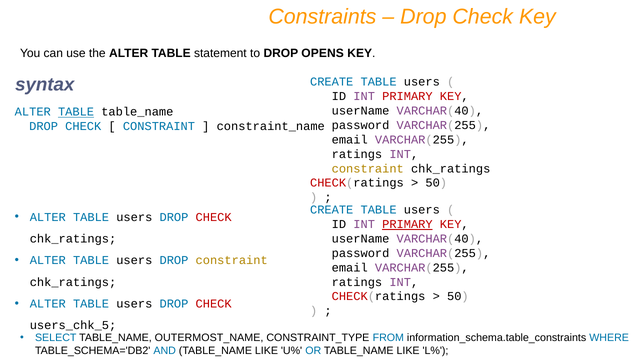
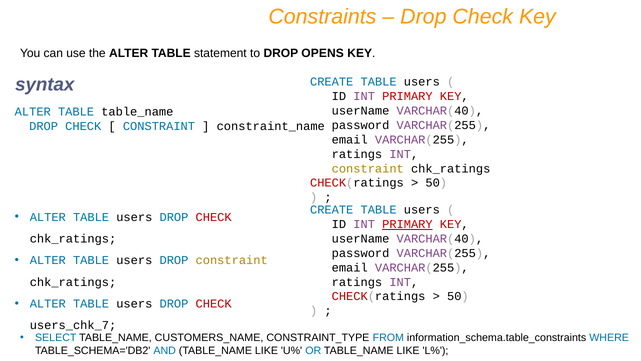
TABLE at (76, 112) underline: present -> none
users_chk_5: users_chk_5 -> users_chk_7
OUTERMOST_NAME: OUTERMOST_NAME -> CUSTOMERS_NAME
